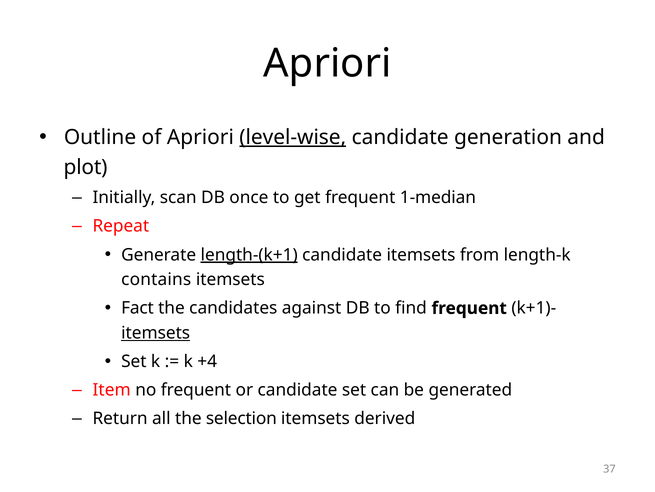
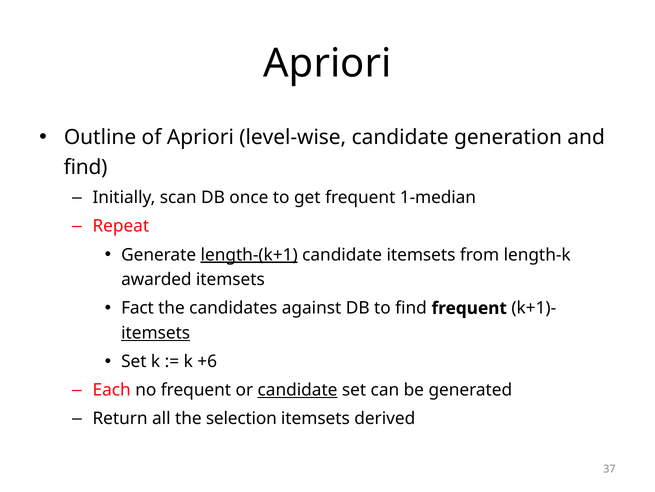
level-wise underline: present -> none
plot at (86, 167): plot -> find
contains: contains -> awarded
+4: +4 -> +6
Item: Item -> Each
candidate at (298, 390) underline: none -> present
